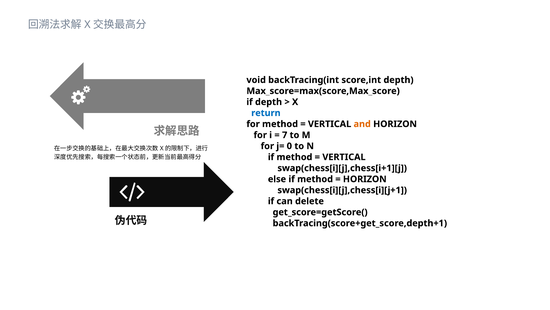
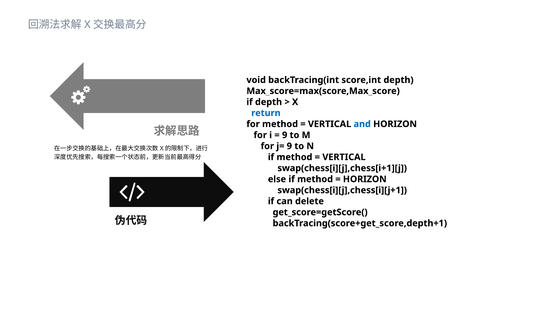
and colour: orange -> blue
7 at (285, 135): 7 -> 9
j= 0: 0 -> 9
